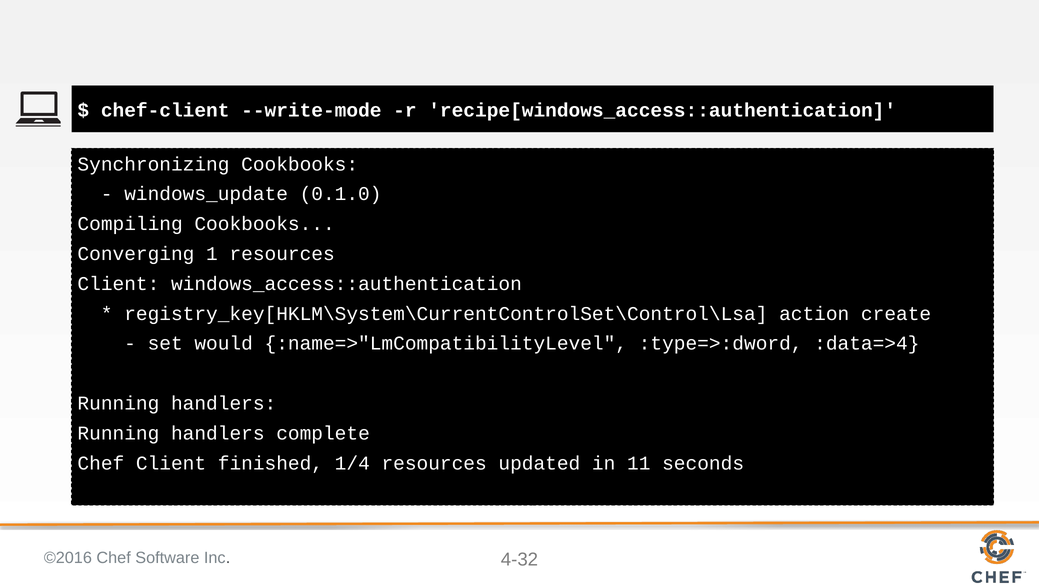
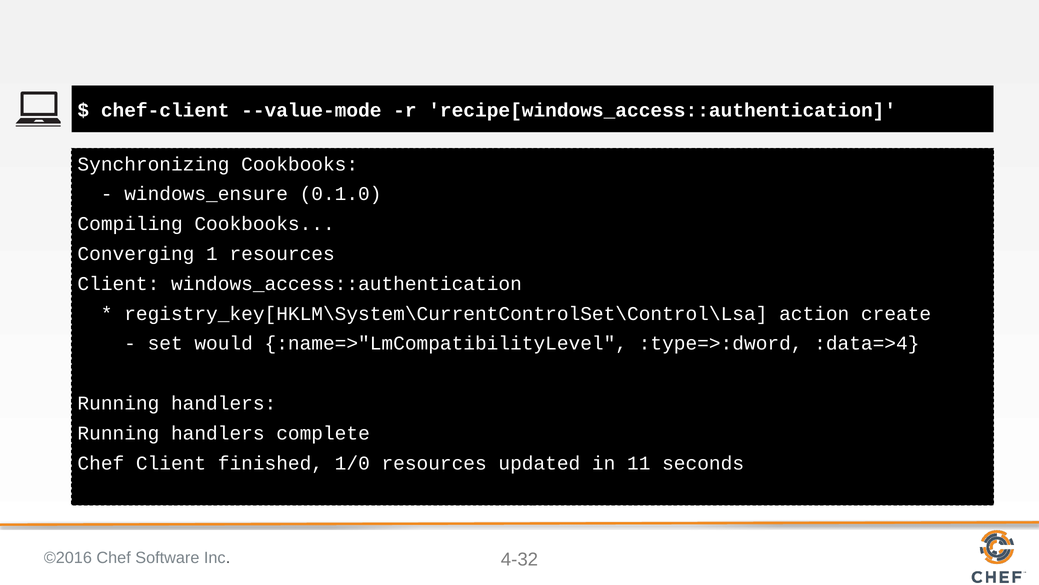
--write-mode: --write-mode -> --value-mode
windows_update: windows_update -> windows_ensure
1/4: 1/4 -> 1/0
